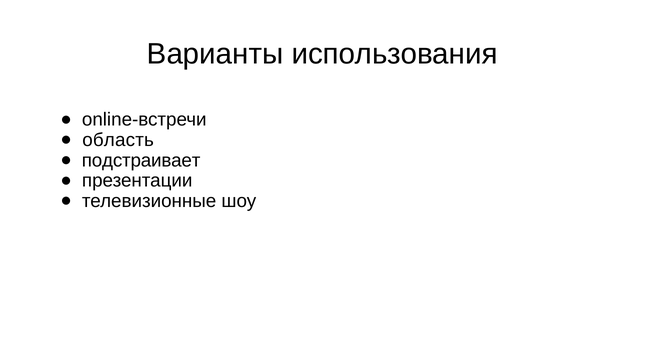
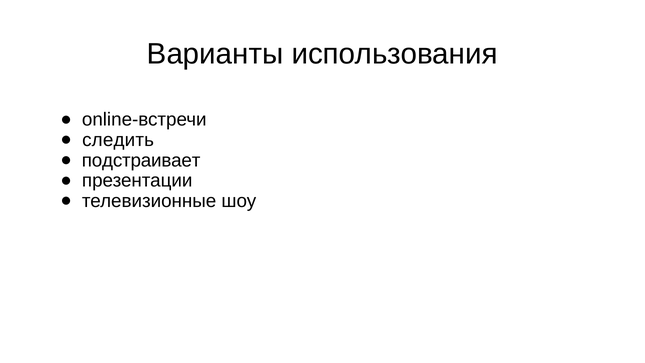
область: область -> следить
